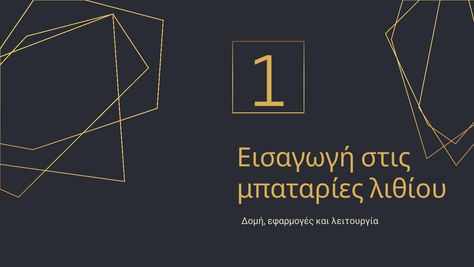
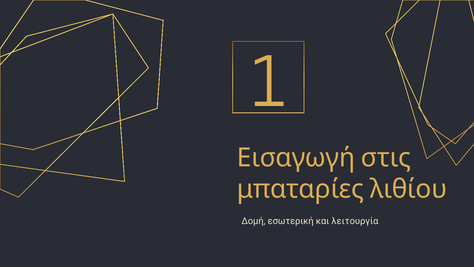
εφαρμογές: εφαρμογές -> εσωτερική
